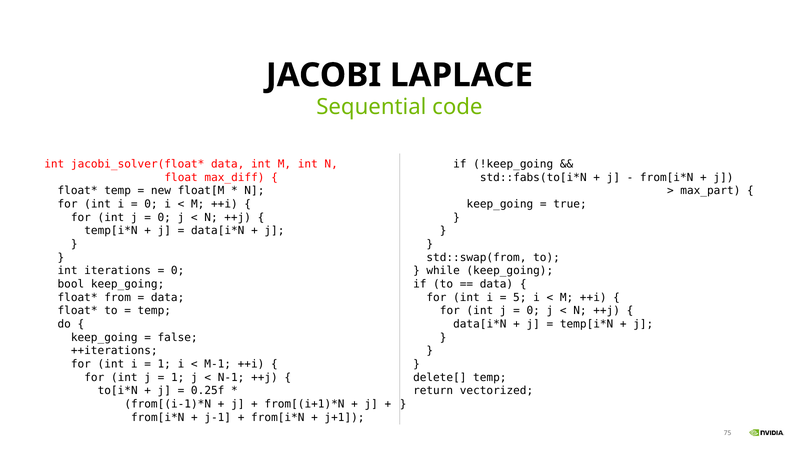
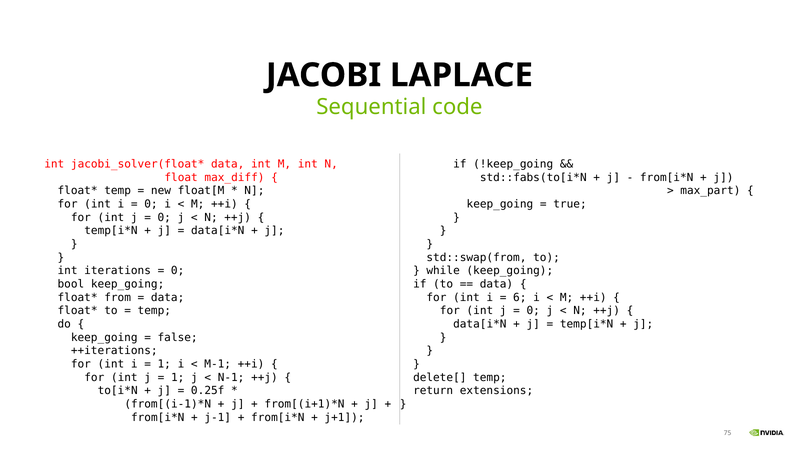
5: 5 -> 6
vectorized: vectorized -> extensions
